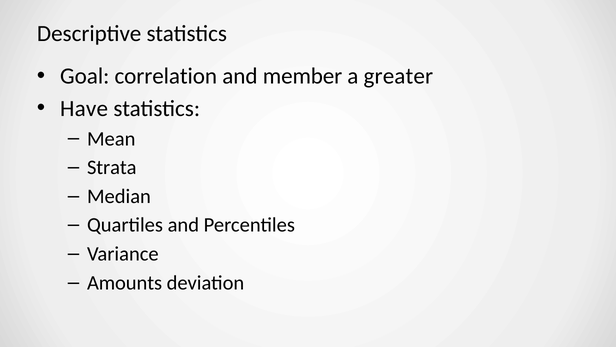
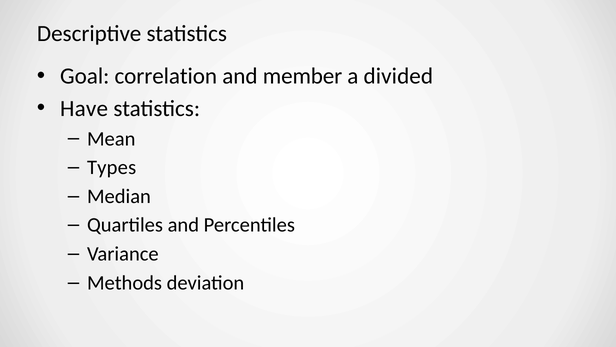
greater: greater -> divided
Strata: Strata -> Types
Amounts: Amounts -> Methods
